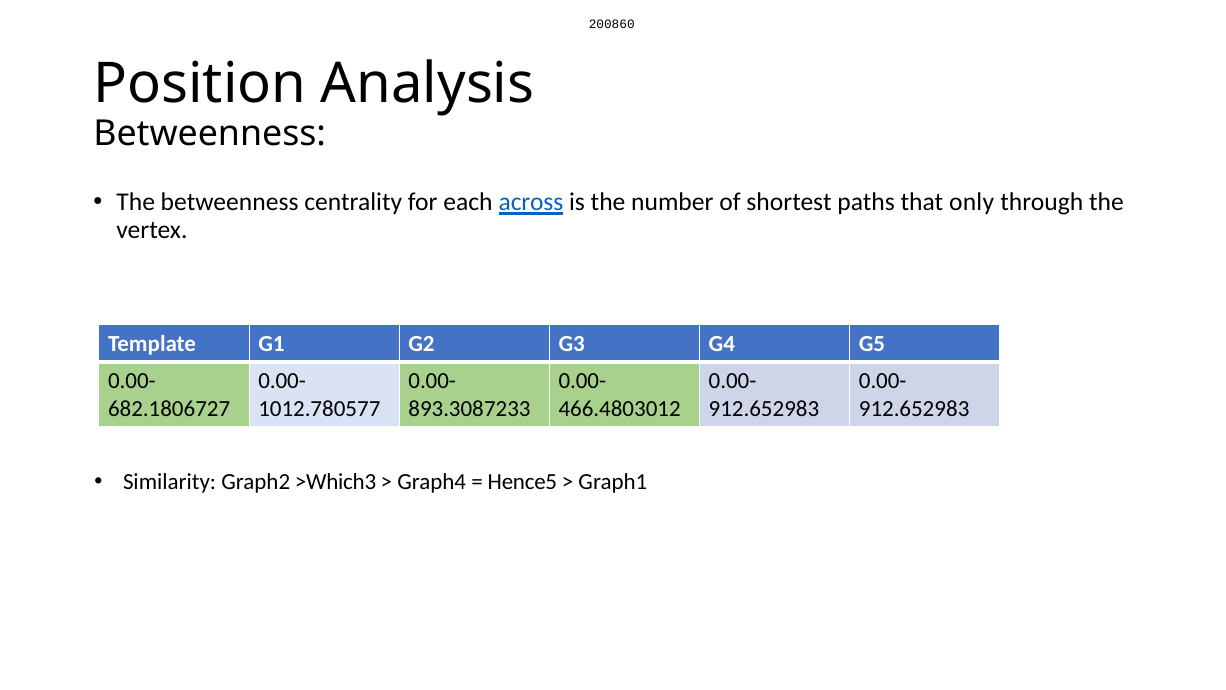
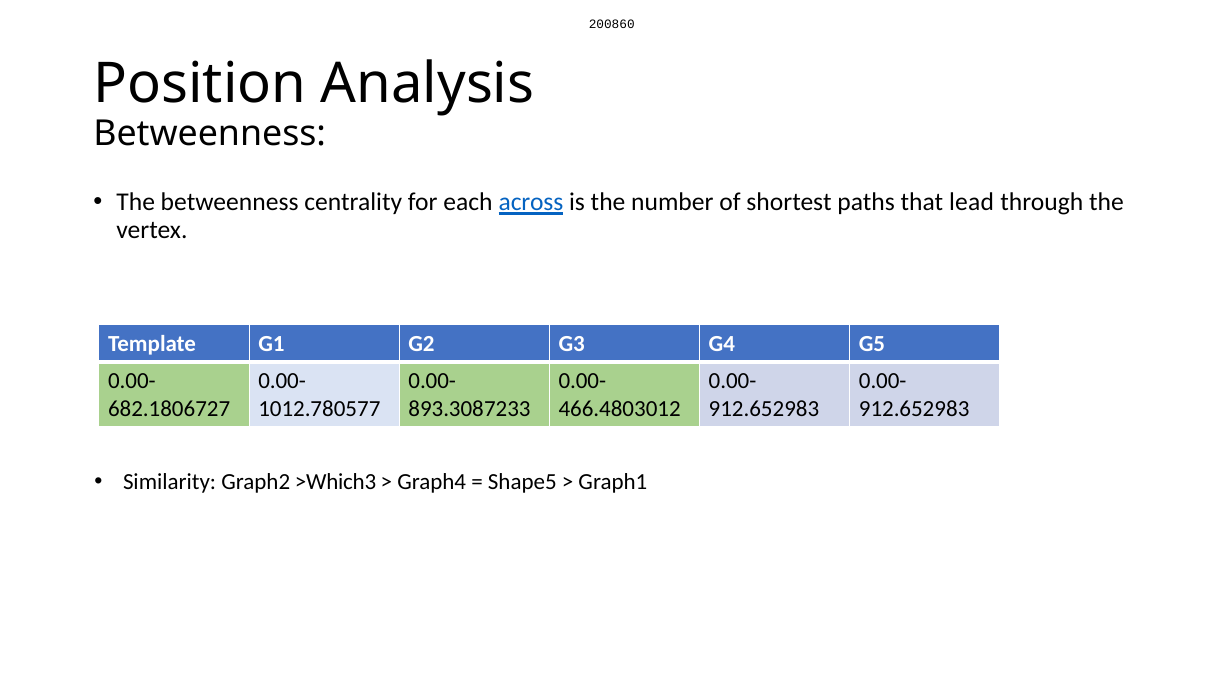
only: only -> lead
Hence5: Hence5 -> Shape5
